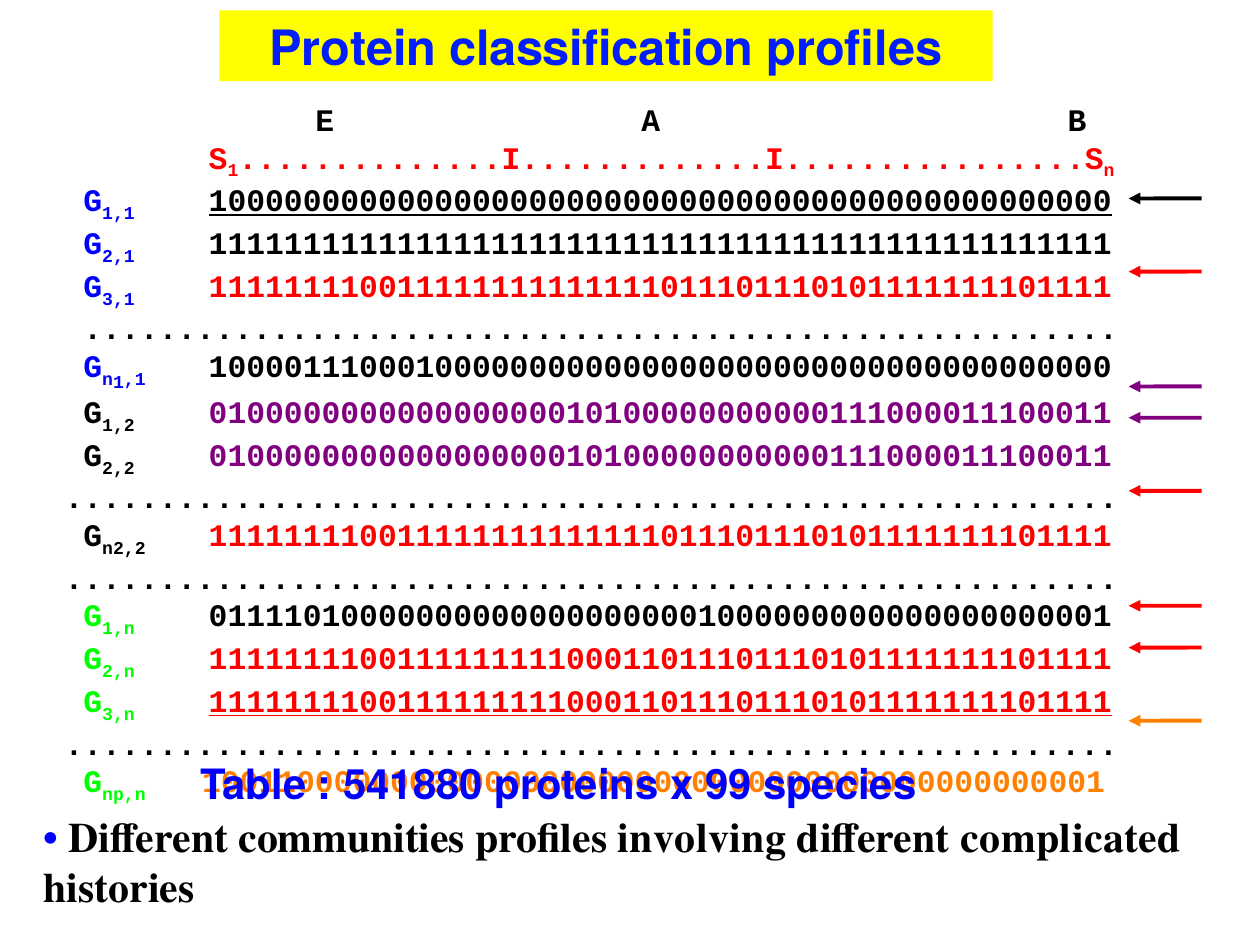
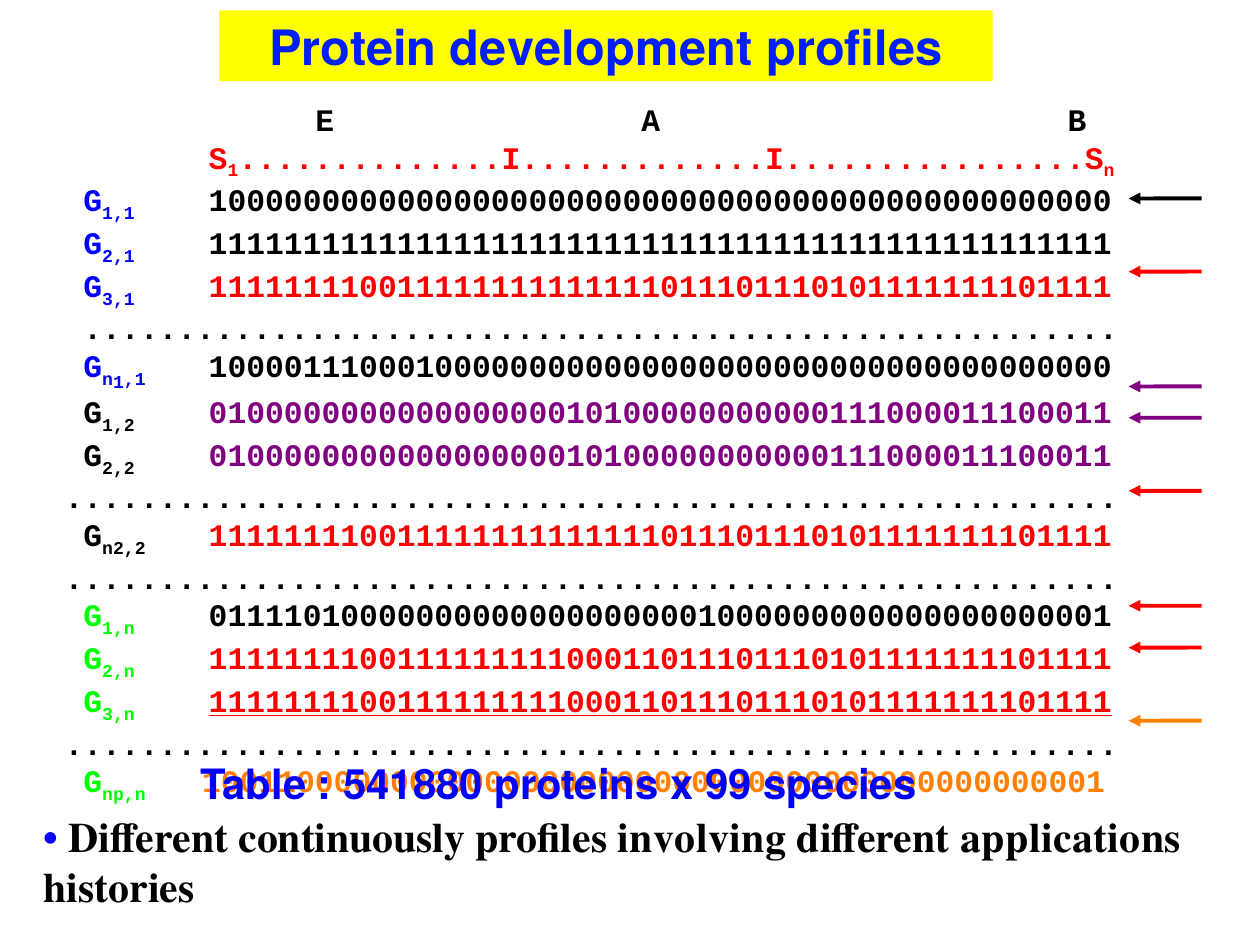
classification: classification -> development
100000000000000000000000000000000000000000000000 underline: present -> none
communities: communities -> continuously
complicated: complicated -> applications
